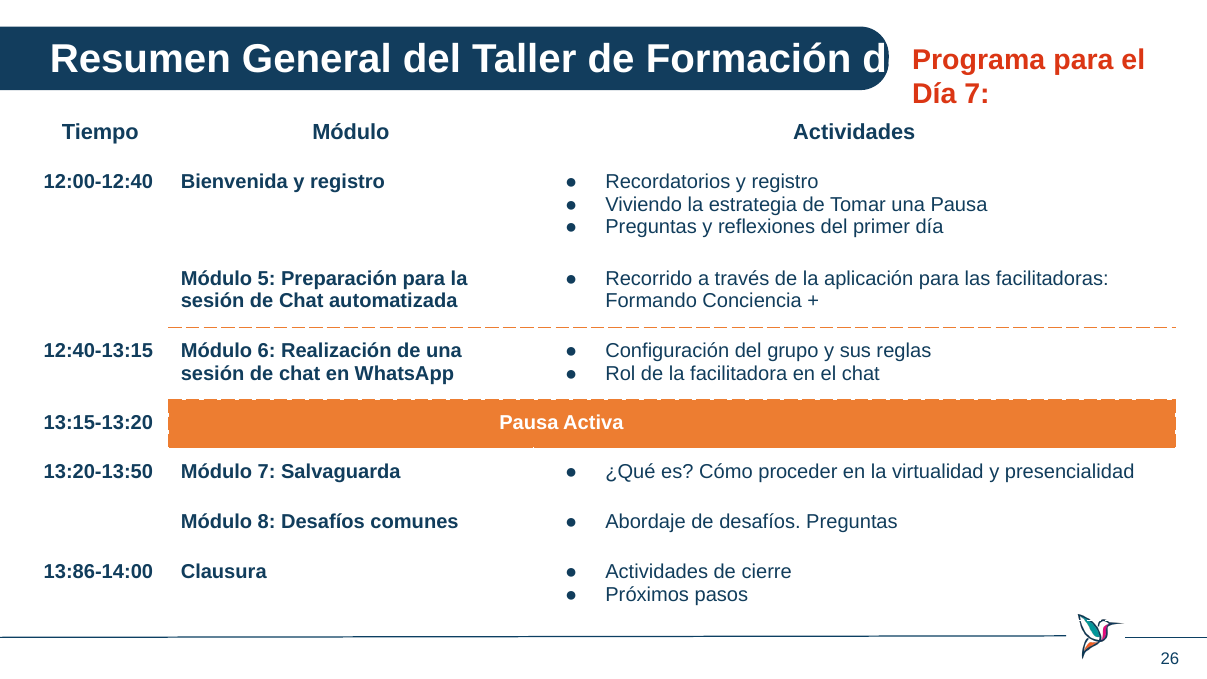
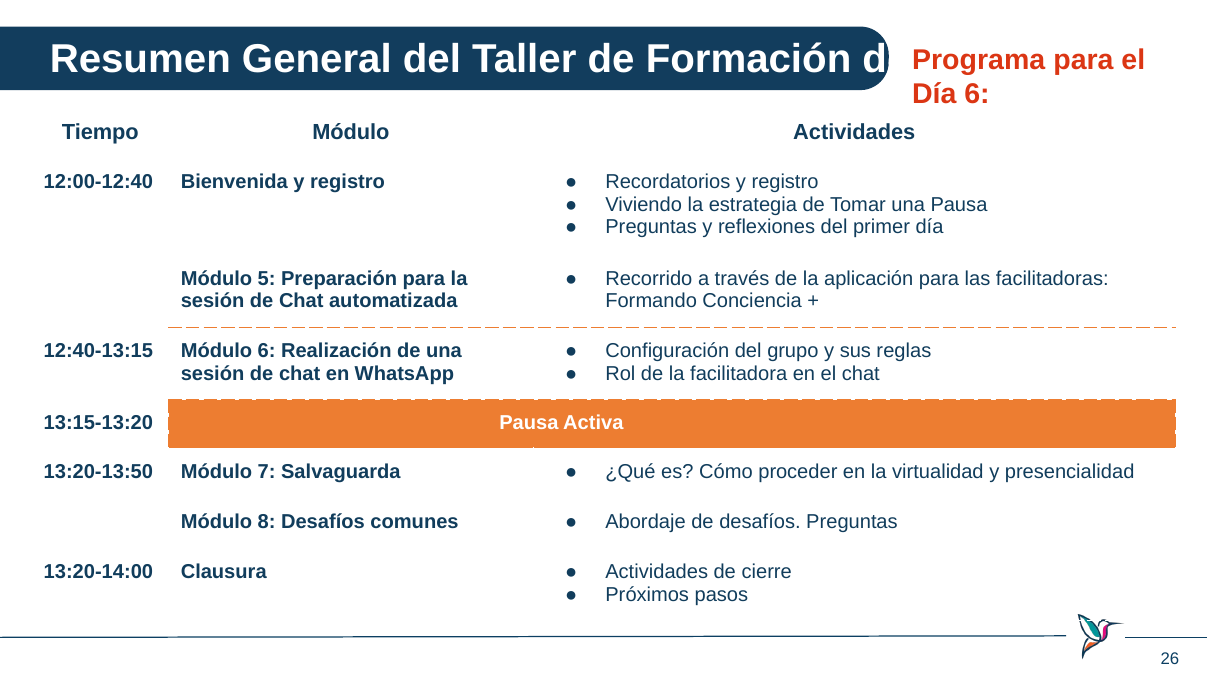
Día 7: 7 -> 6
13:86-14:00: 13:86-14:00 -> 13:20-14:00
